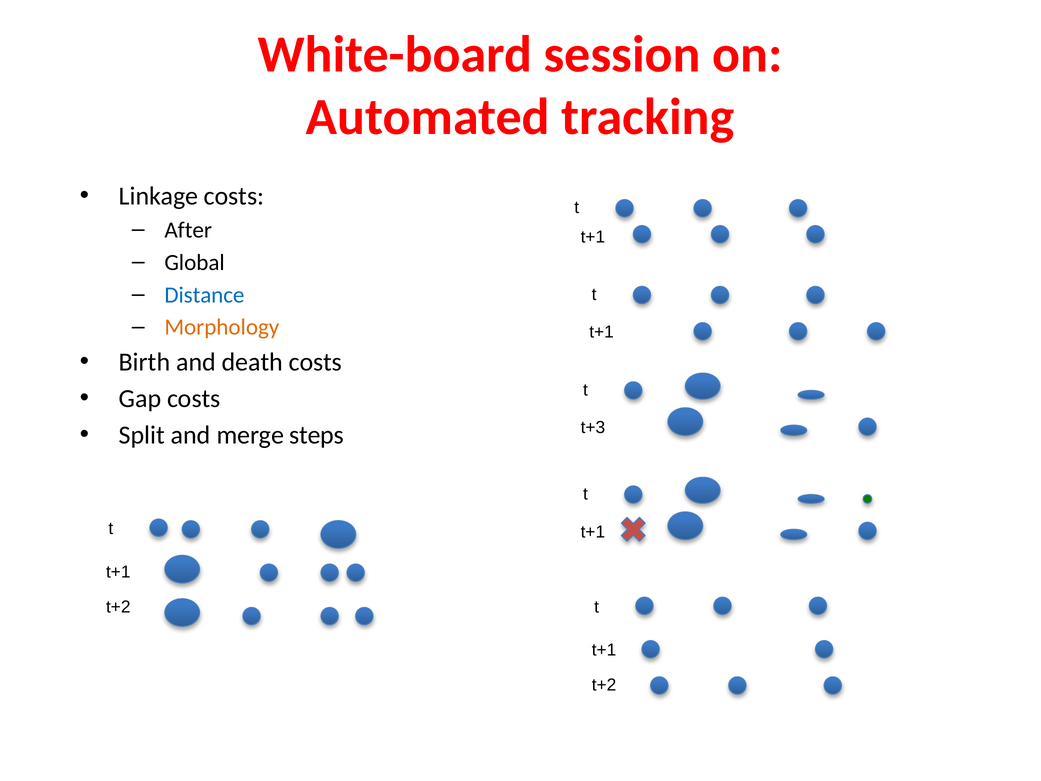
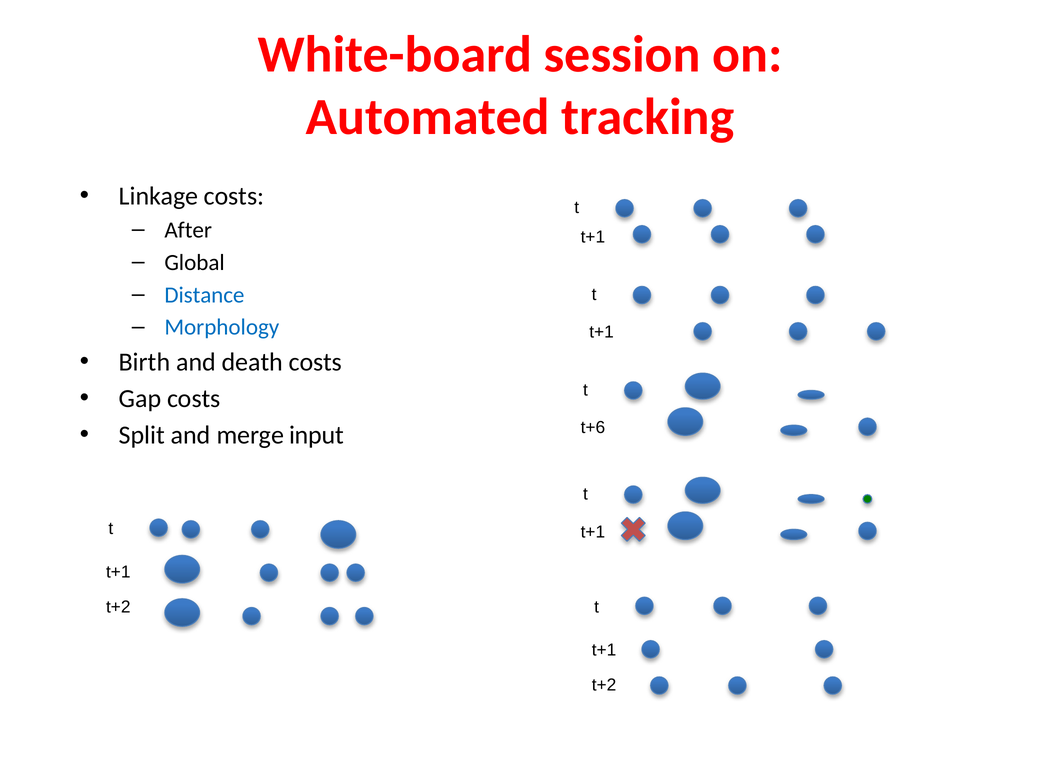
Morphology colour: orange -> blue
t+3: t+3 -> t+6
steps: steps -> input
